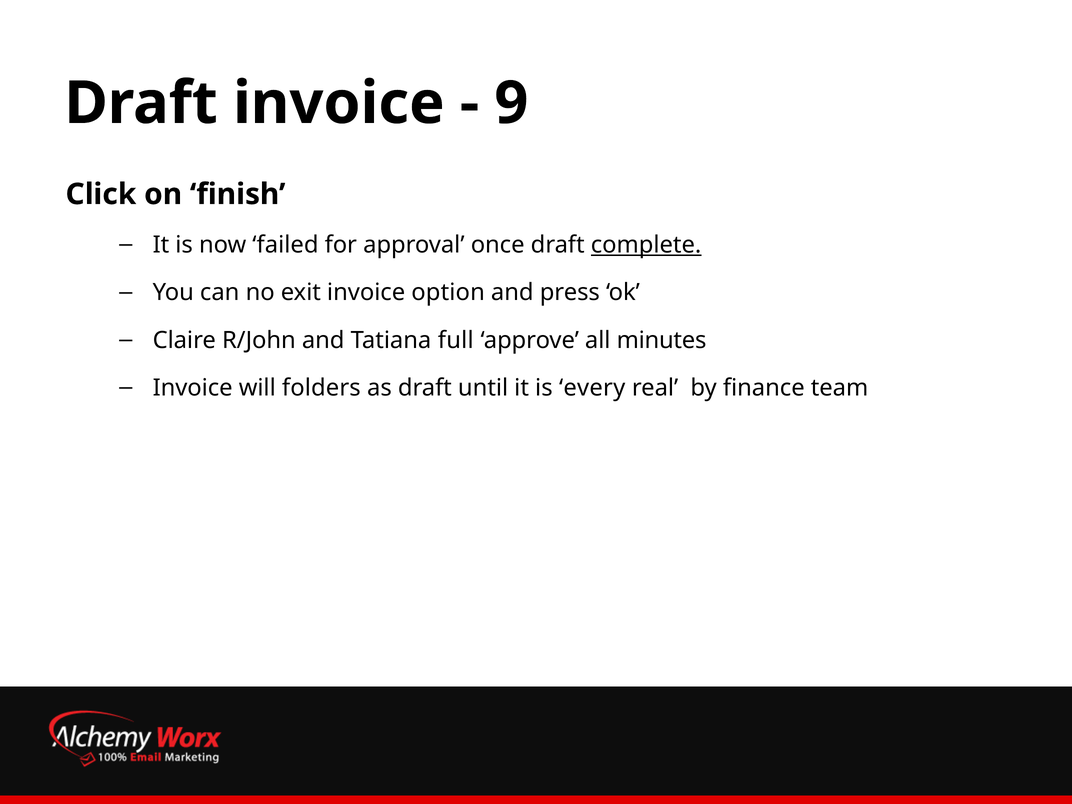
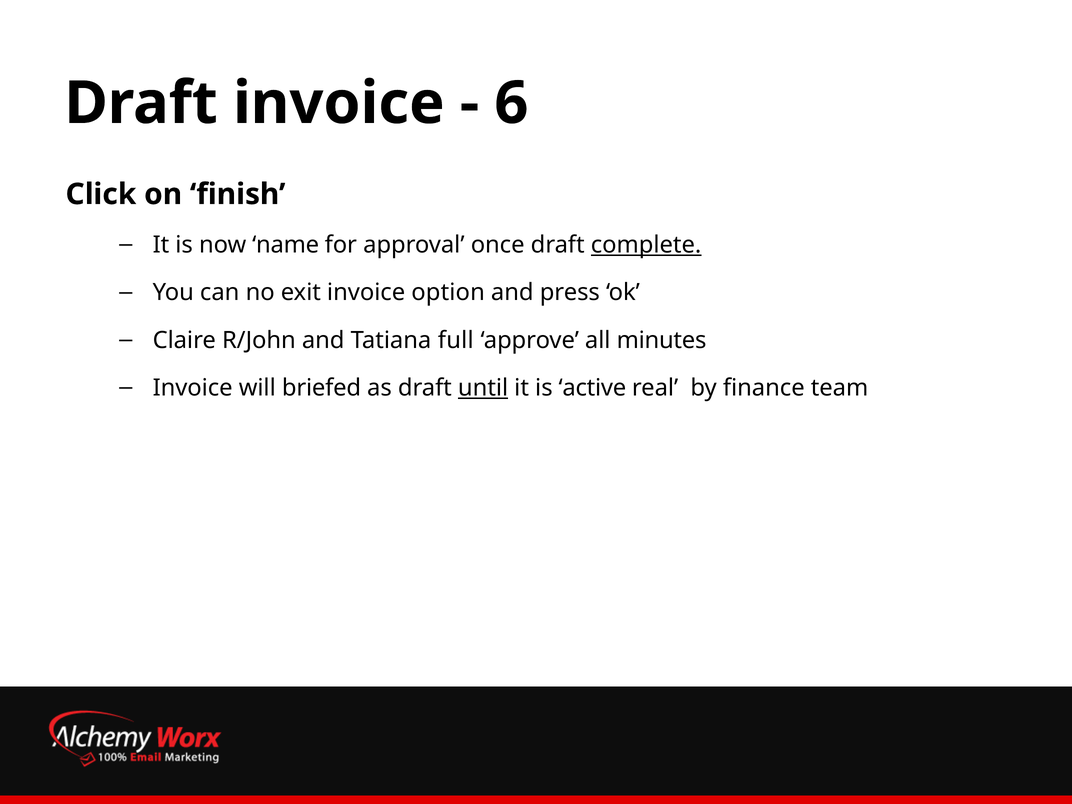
9: 9 -> 6
failed: failed -> name
folders: folders -> briefed
until underline: none -> present
every: every -> active
